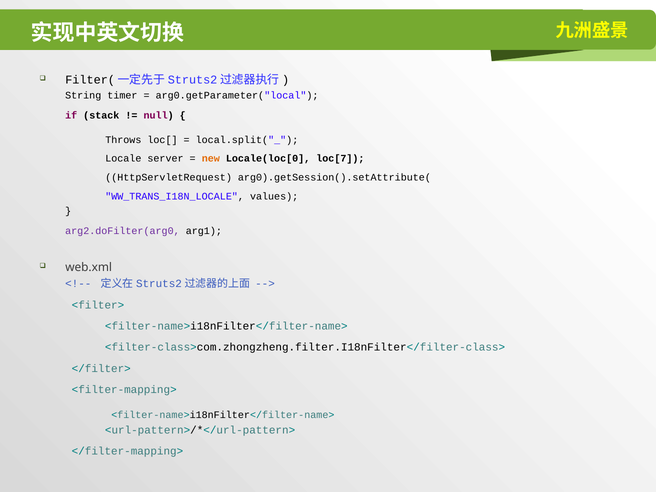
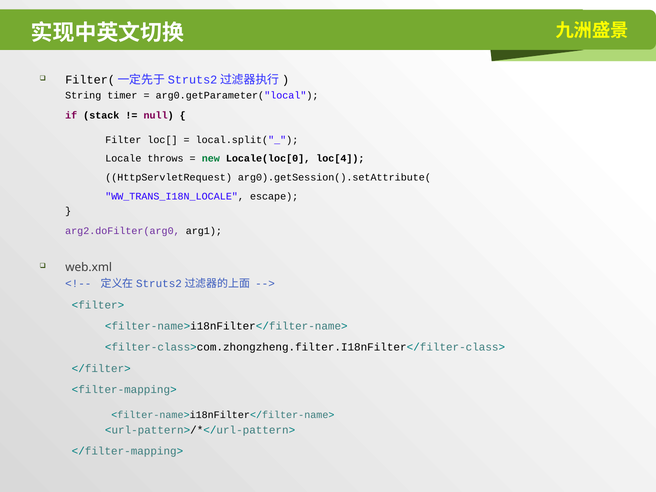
Throws: Throws -> Filter
server: server -> throws
new colour: orange -> green
loc[7: loc[7 -> loc[4
values: values -> escape
